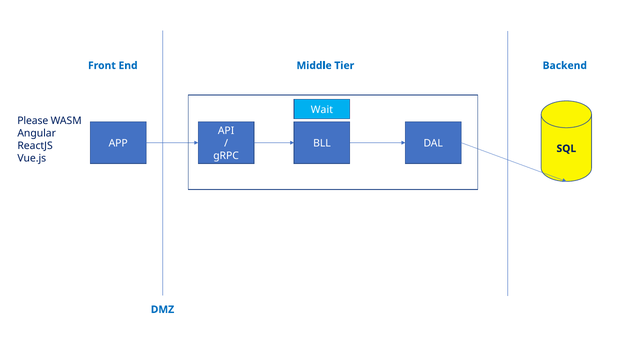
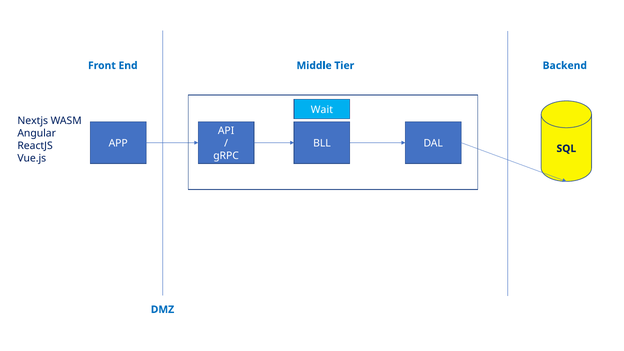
Please: Please -> Nextjs
